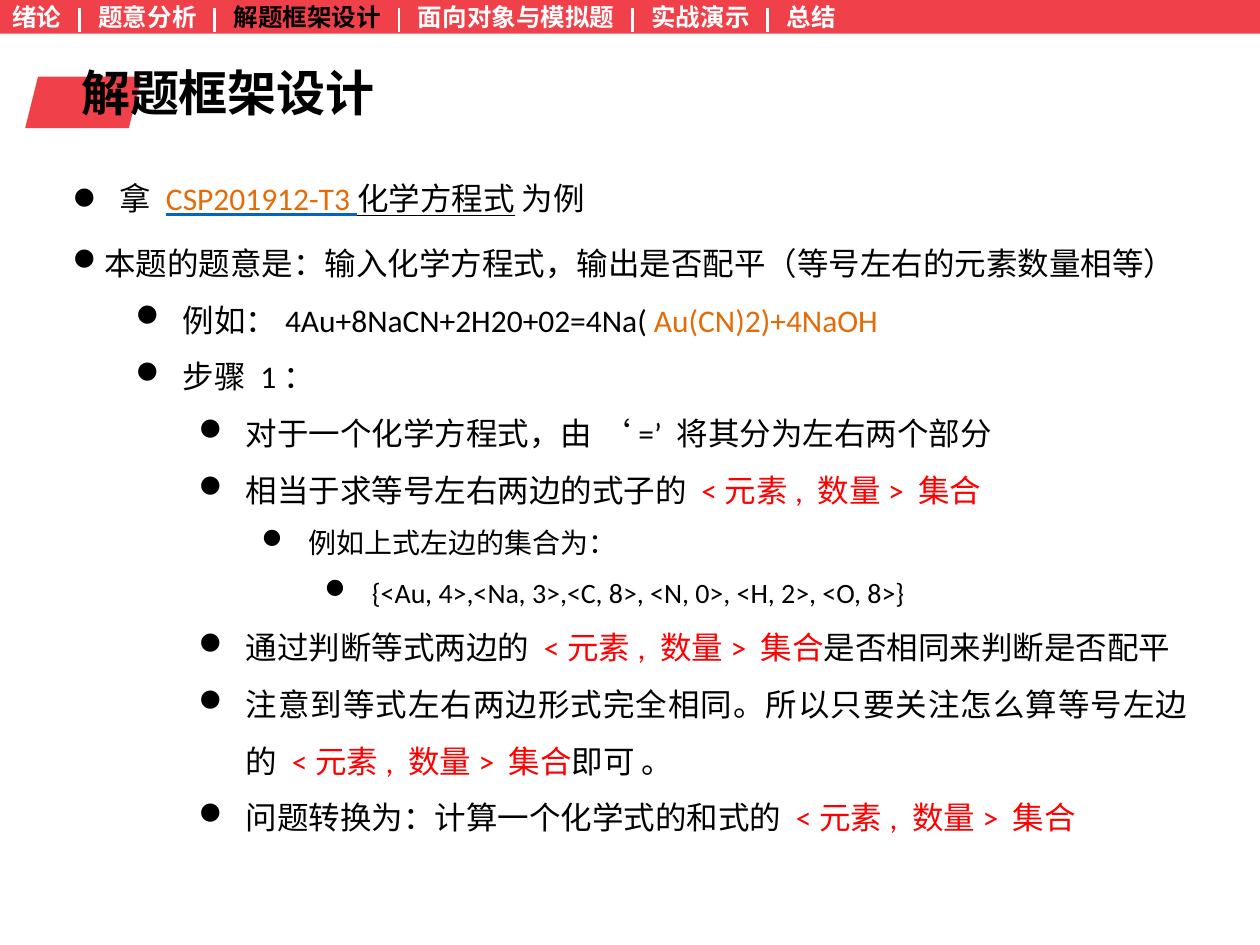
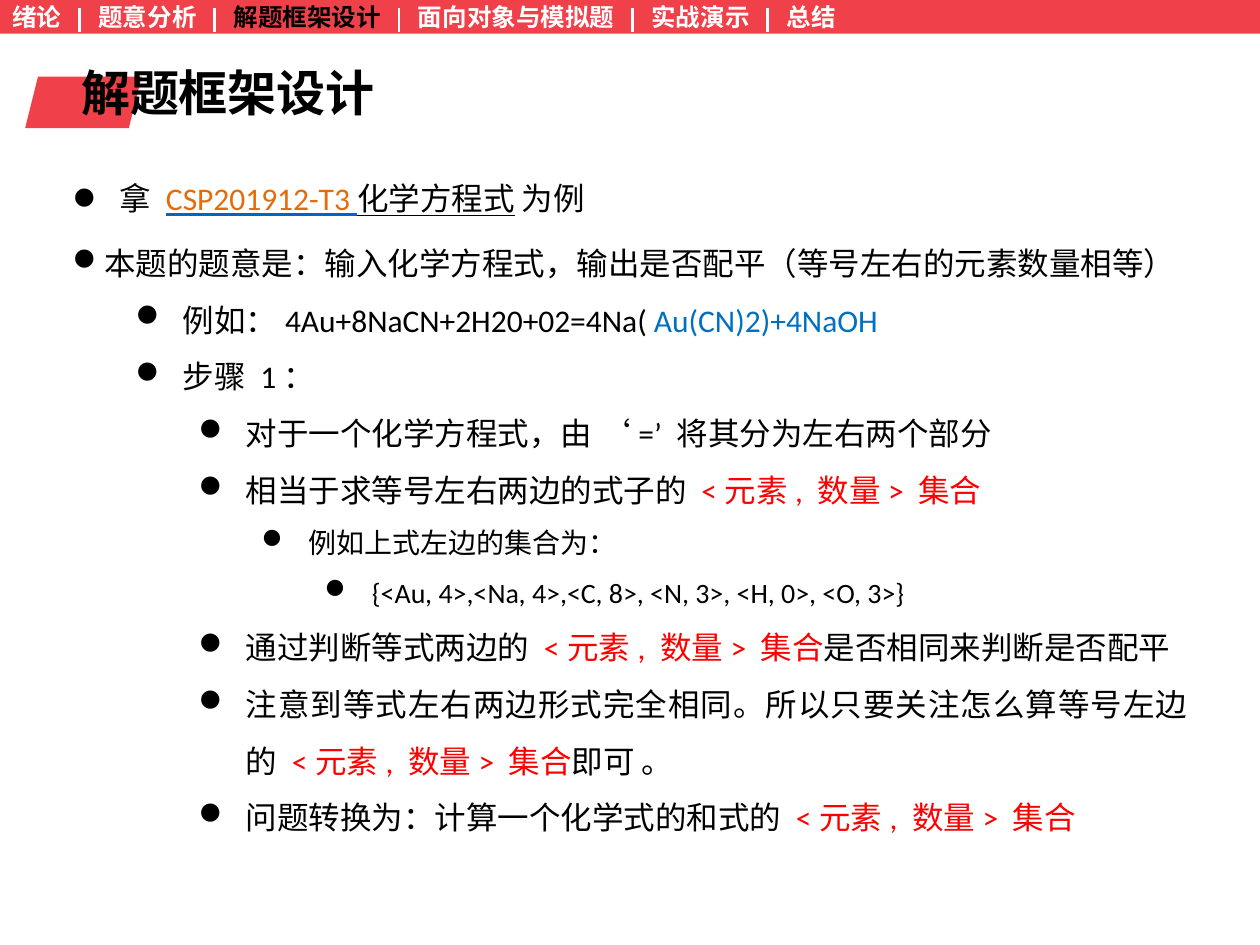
Au(CN)2)+4NaOH colour: orange -> blue
3>,<C: 3>,<C -> 4>,<C
<N 0>: 0> -> 3>
2>: 2> -> 0>
<O 8>: 8> -> 3>
